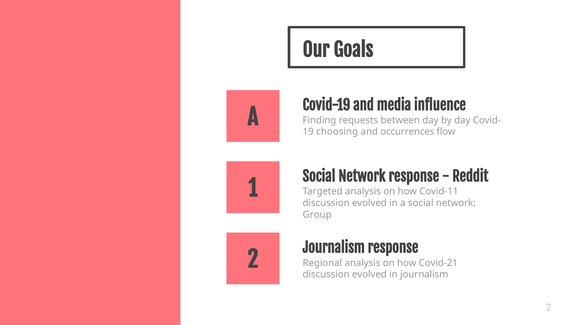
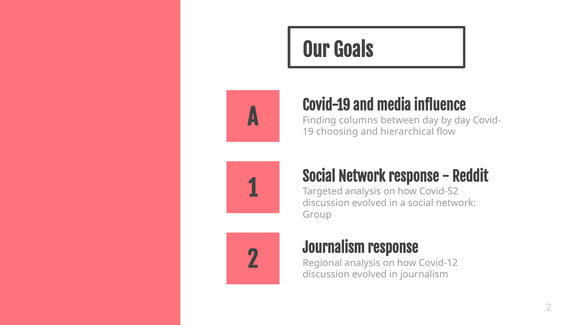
requests: requests -> columns
occurrences: occurrences -> hierarchical
Covid-11: Covid-11 -> Covid-52
Covid-21: Covid-21 -> Covid-12
